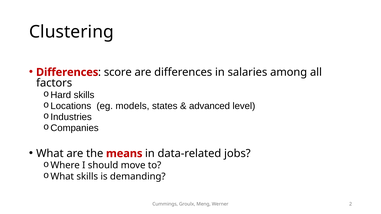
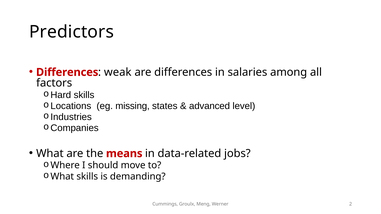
Clustering: Clustering -> Predictors
score: score -> weak
models: models -> missing
